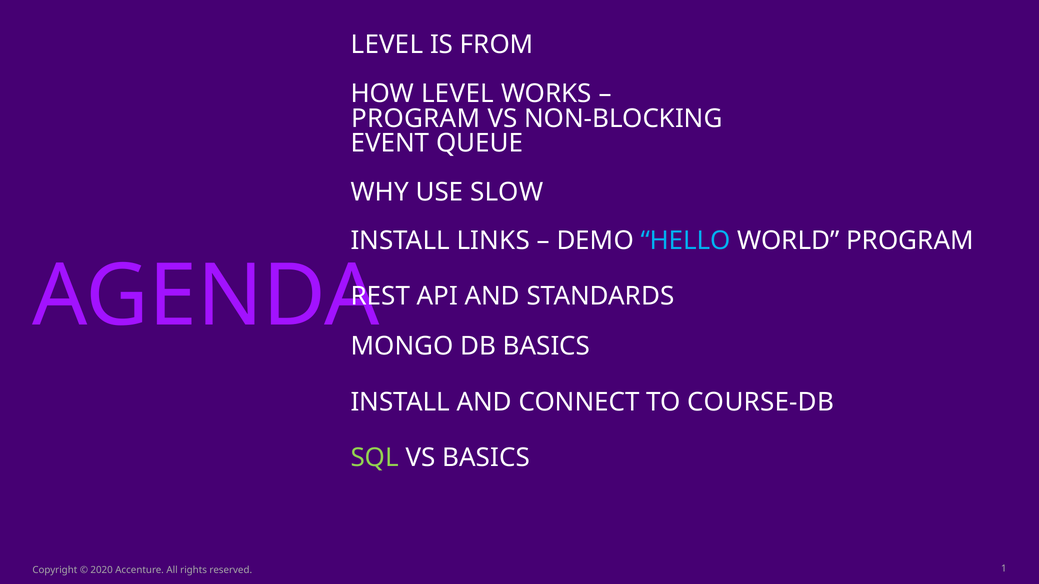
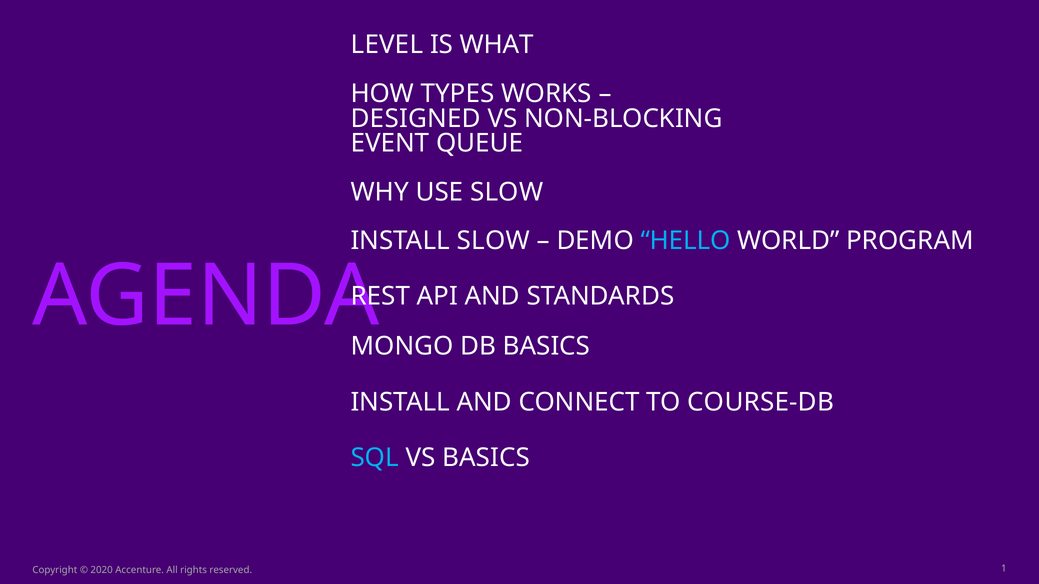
FROM: FROM -> WHAT
HOW LEVEL: LEVEL -> TYPES
PROGRAM at (416, 119): PROGRAM -> DESIGNED
INSTALL LINKS: LINKS -> SLOW
SQL colour: light green -> light blue
